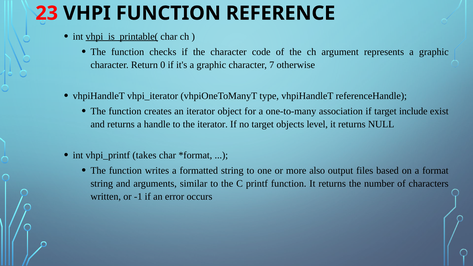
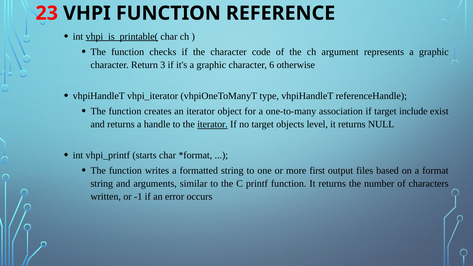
0: 0 -> 3
7: 7 -> 6
iterator at (213, 124) underline: none -> present
takes: takes -> starts
also: also -> first
